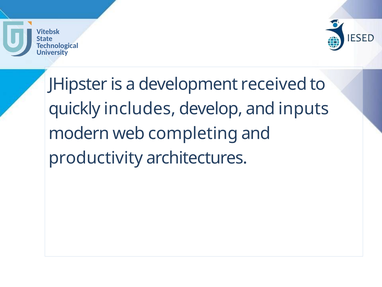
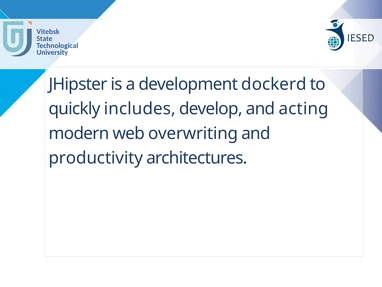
received: received -> dockerd
inputs: inputs -> acting
completing: completing -> overwriting
